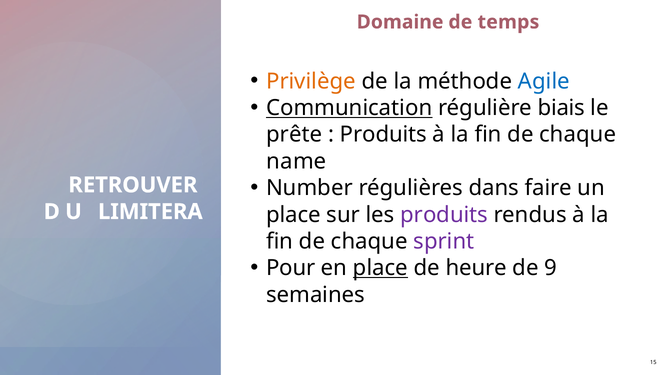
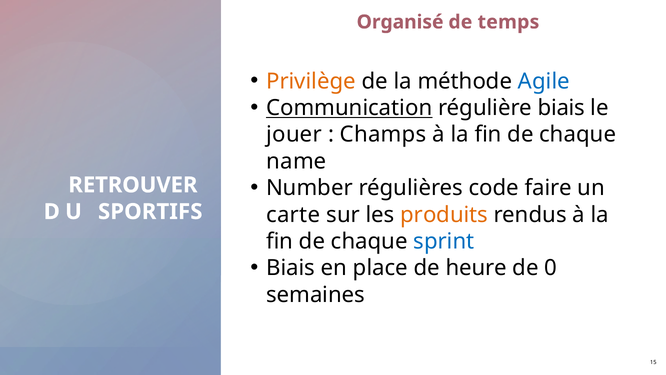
Domaine: Domaine -> Organisé
prête: prête -> jouer
Produits at (383, 135): Produits -> Champs
dans: dans -> code
LIMITERA: LIMITERA -> SPORTIFS
place at (293, 214): place -> carte
produits at (444, 214) colour: purple -> orange
sprint colour: purple -> blue
Pour at (291, 268): Pour -> Biais
place at (380, 268) underline: present -> none
9: 9 -> 0
